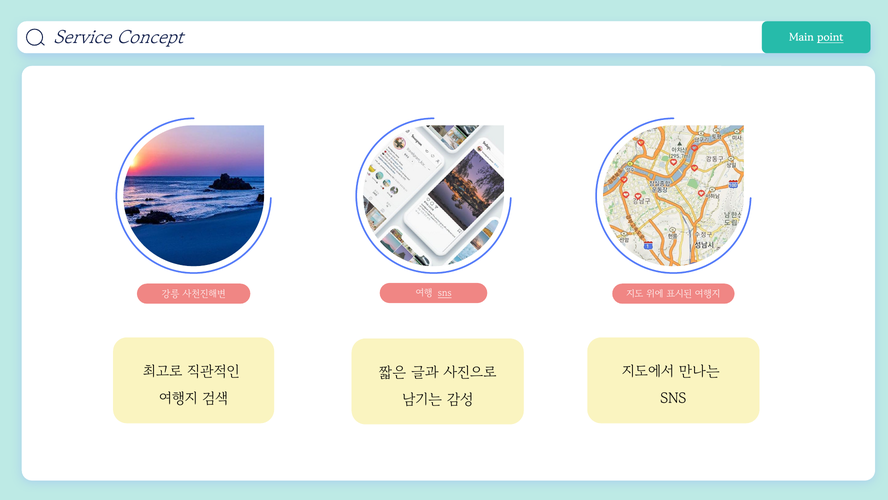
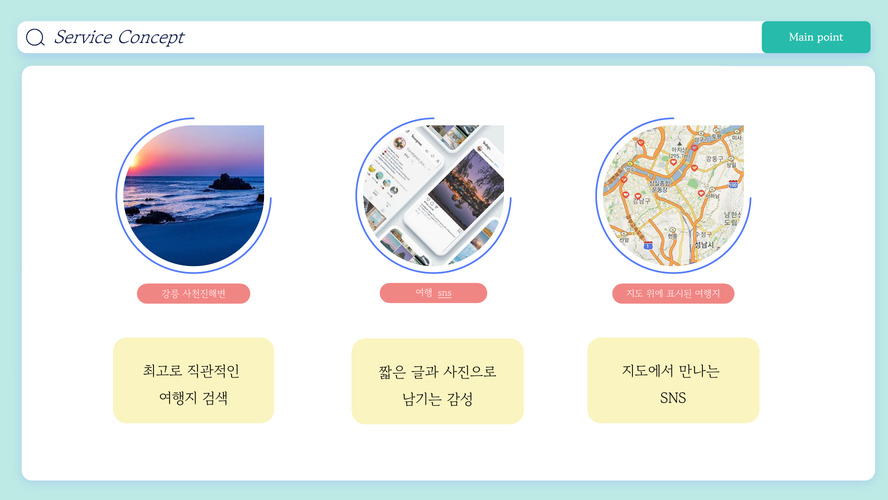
point underline: present -> none
